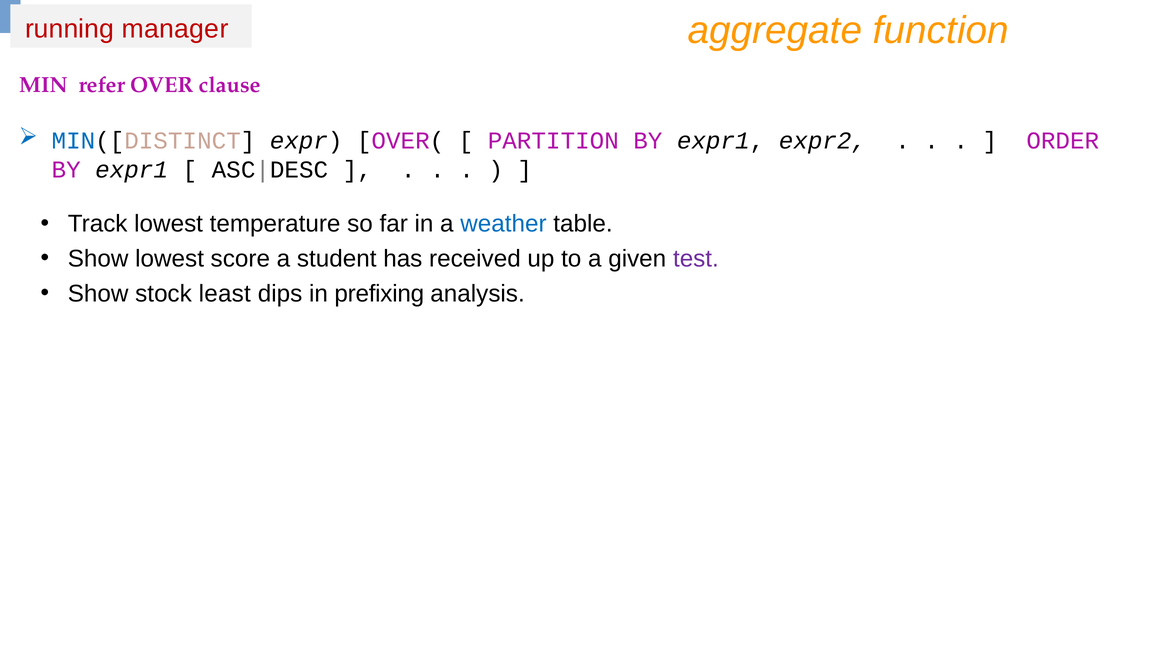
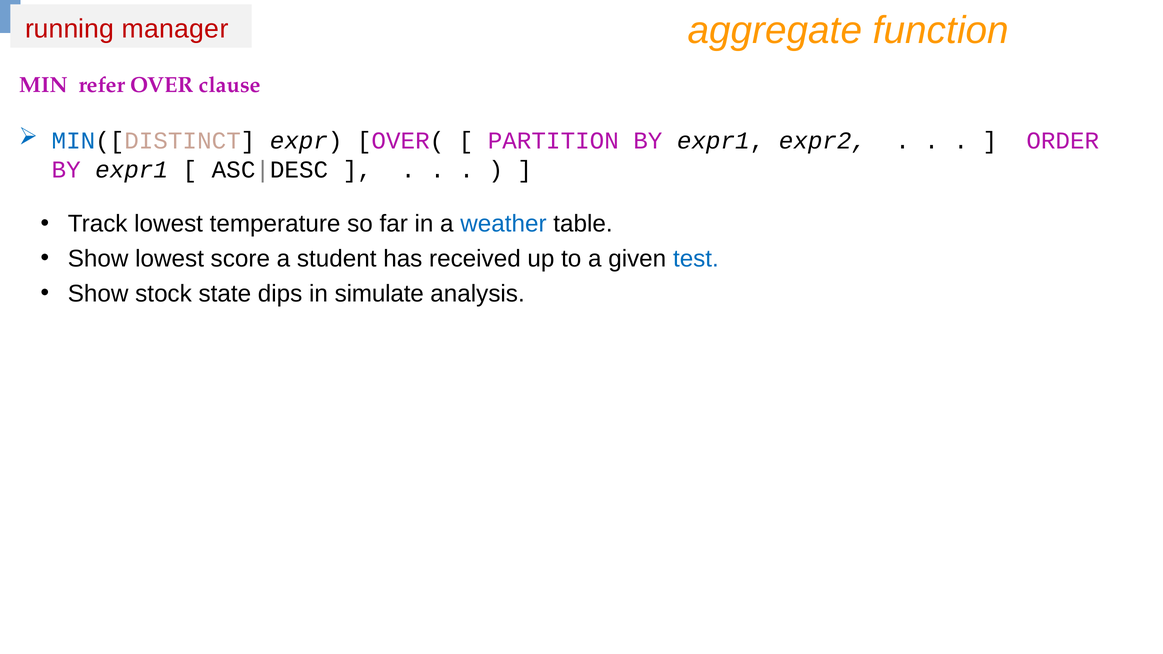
test colour: purple -> blue
least: least -> state
prefixing: prefixing -> simulate
